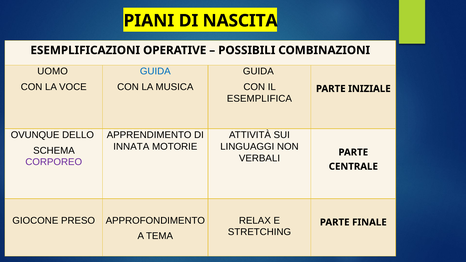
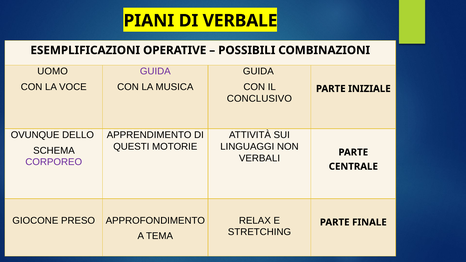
NASCITA: NASCITA -> VERBALE
GUIDA at (155, 71) colour: blue -> purple
ESEMPLIFICA: ESEMPLIFICA -> CONCLUSIVO
INNATA: INNATA -> QUESTI
